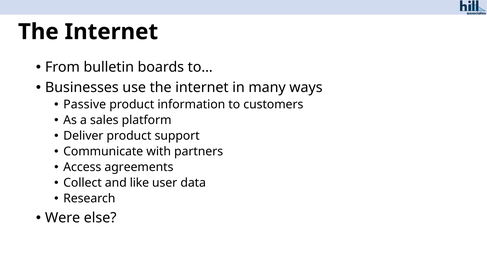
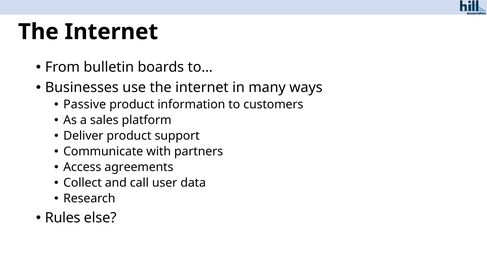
like: like -> call
Were: Were -> Rules
